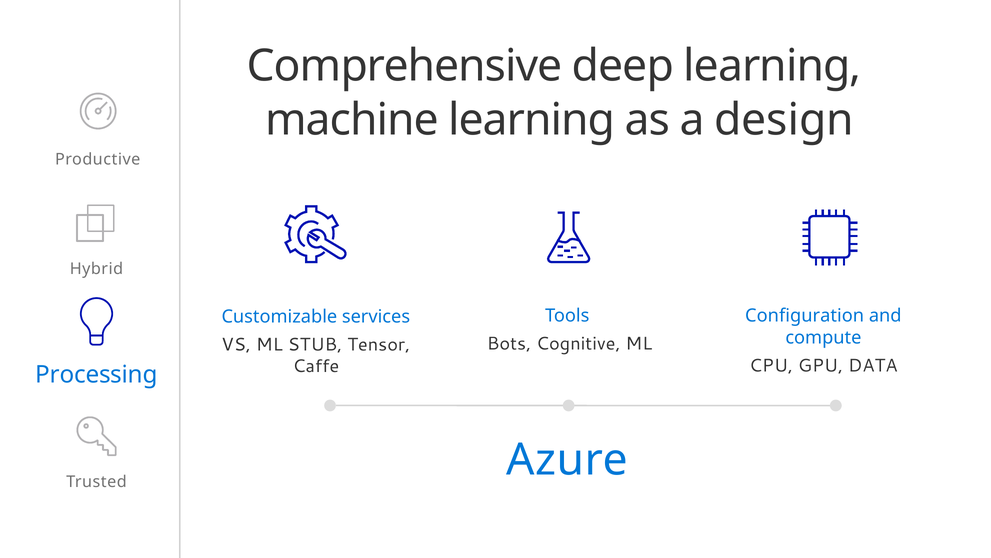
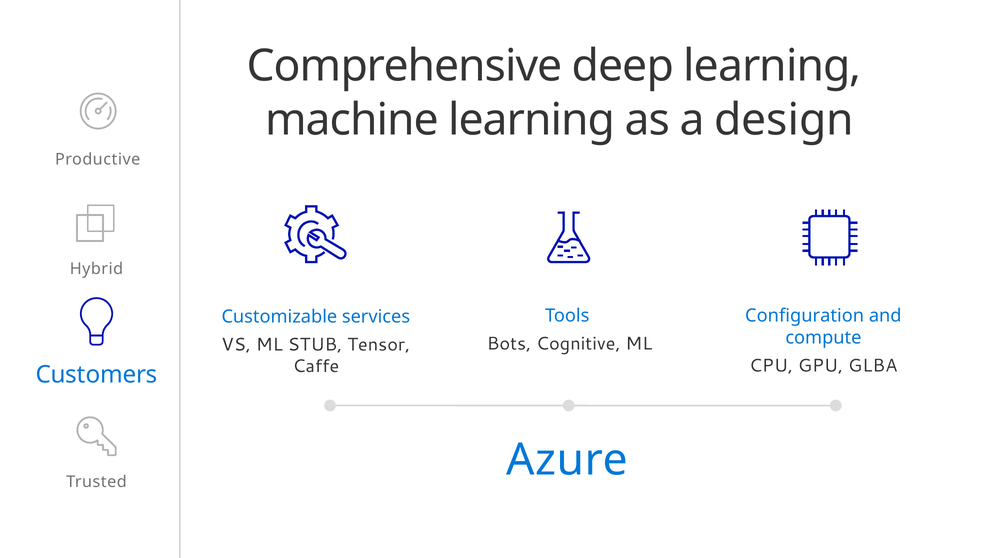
DATA: DATA -> GLBA
Processing: Processing -> Customers
